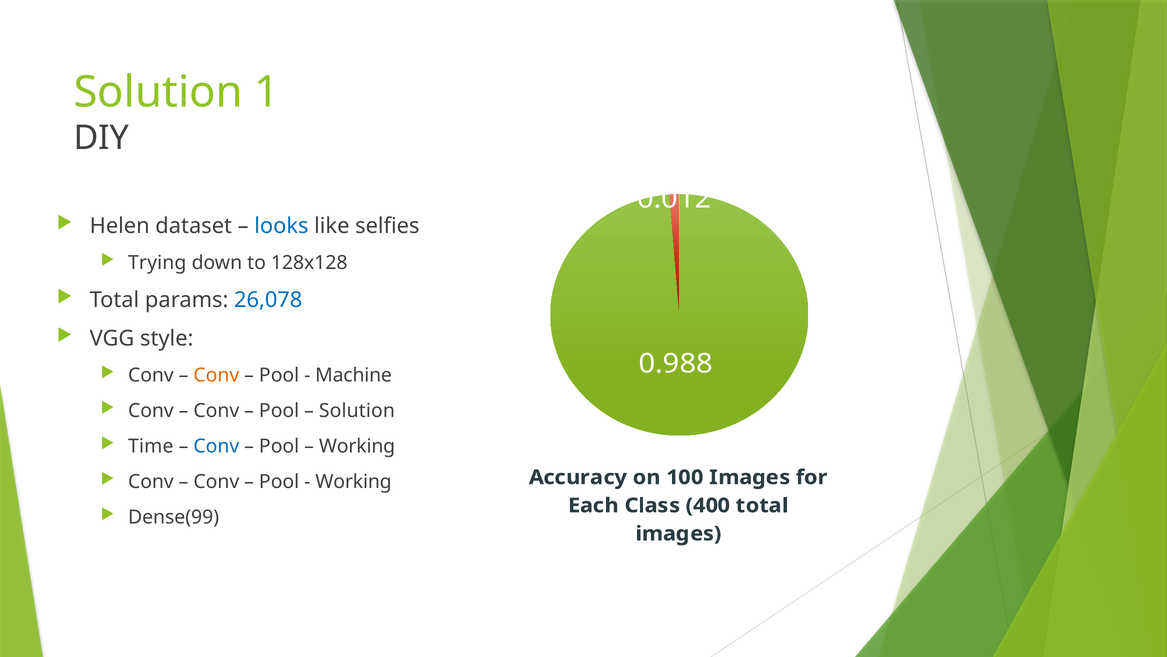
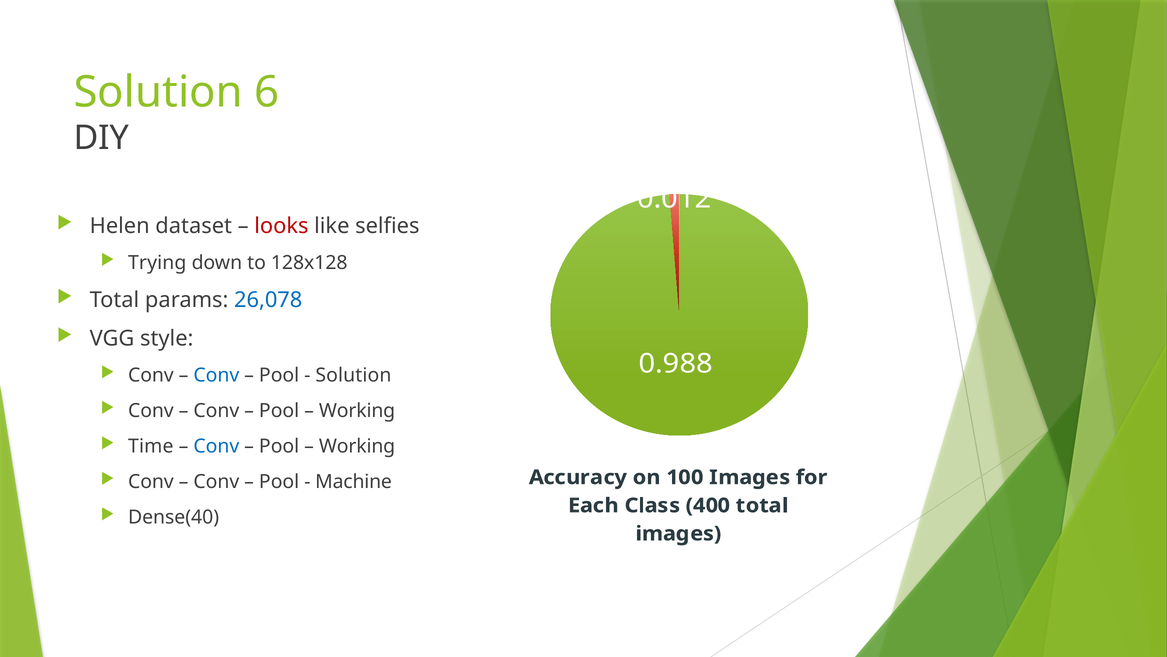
1: 1 -> 6
looks colour: blue -> red
Conv at (216, 375) colour: orange -> blue
Machine at (354, 375): Machine -> Solution
Solution at (357, 410): Solution -> Working
Working at (354, 481): Working -> Machine
Dense(99: Dense(99 -> Dense(40
